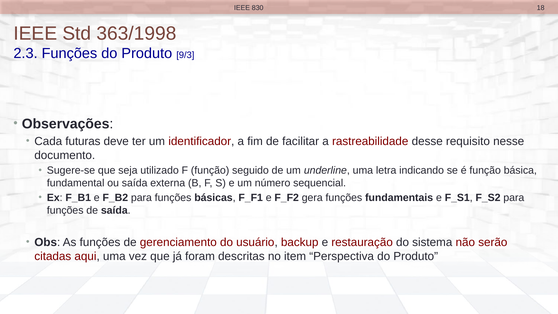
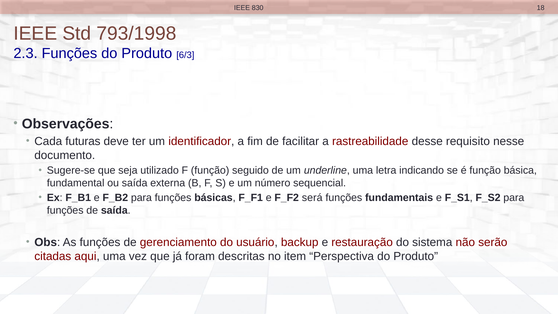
363/1998: 363/1998 -> 793/1998
9/3: 9/3 -> 6/3
gera: gera -> será
